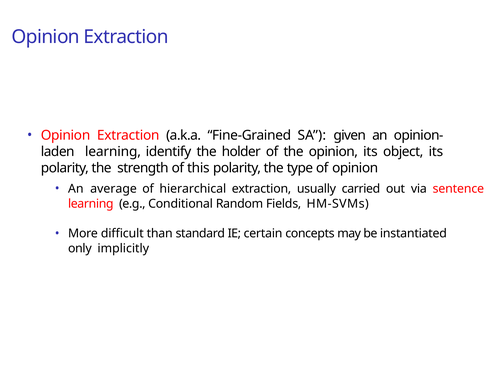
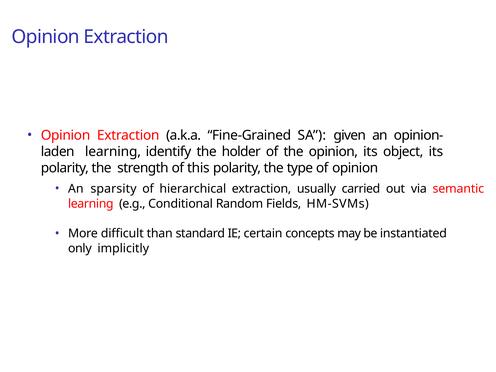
average: average -> sparsity
sentence: sentence -> semantic
